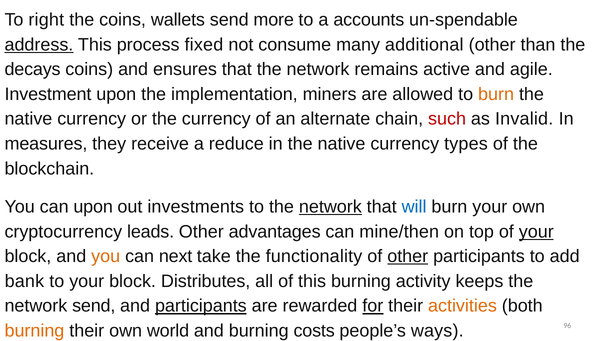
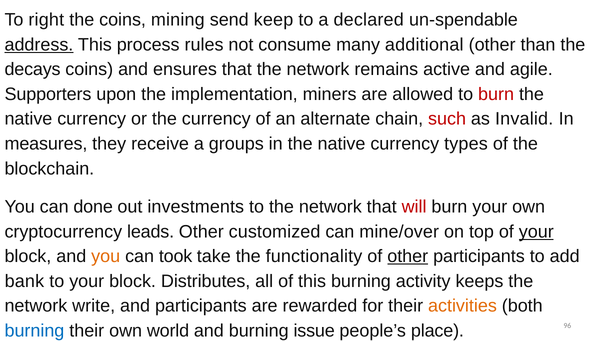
wallets: wallets -> mining
more: more -> keep
accounts: accounts -> declared
fixed: fixed -> rules
Investment: Investment -> Supporters
burn at (496, 94) colour: orange -> red
reduce: reduce -> groups
can upon: upon -> done
network at (330, 207) underline: present -> none
will colour: blue -> red
advantages: advantages -> customized
mine/then: mine/then -> mine/over
next: next -> took
network send: send -> write
participants at (201, 306) underline: present -> none
for underline: present -> none
burning at (34, 331) colour: orange -> blue
costs: costs -> issue
ways: ways -> place
